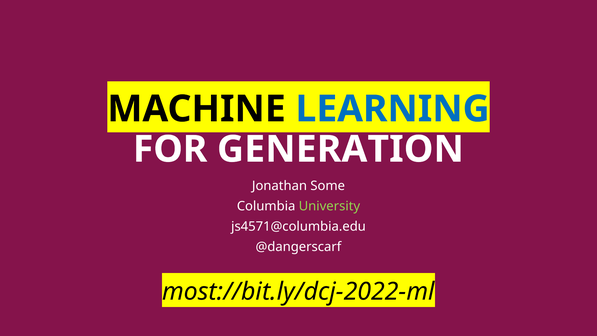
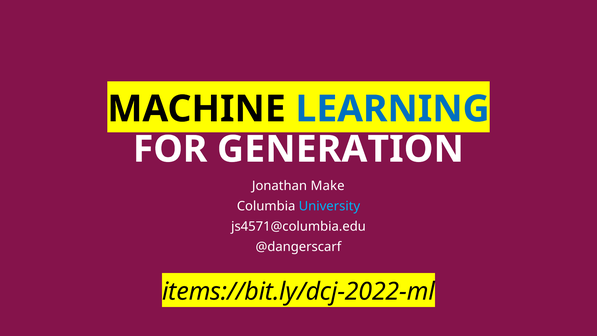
Some: Some -> Make
University colour: light green -> light blue
most://bit.ly/dcj-2022-ml: most://bit.ly/dcj-2022-ml -> items://bit.ly/dcj-2022-ml
